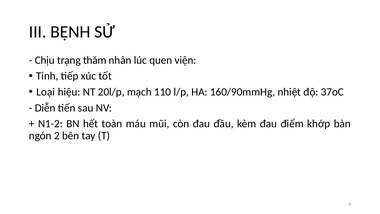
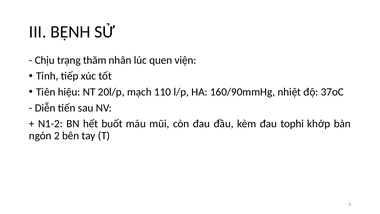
Loại: Loại -> Tiên
toàn: toàn -> buốt
điểm: điểm -> tophi
